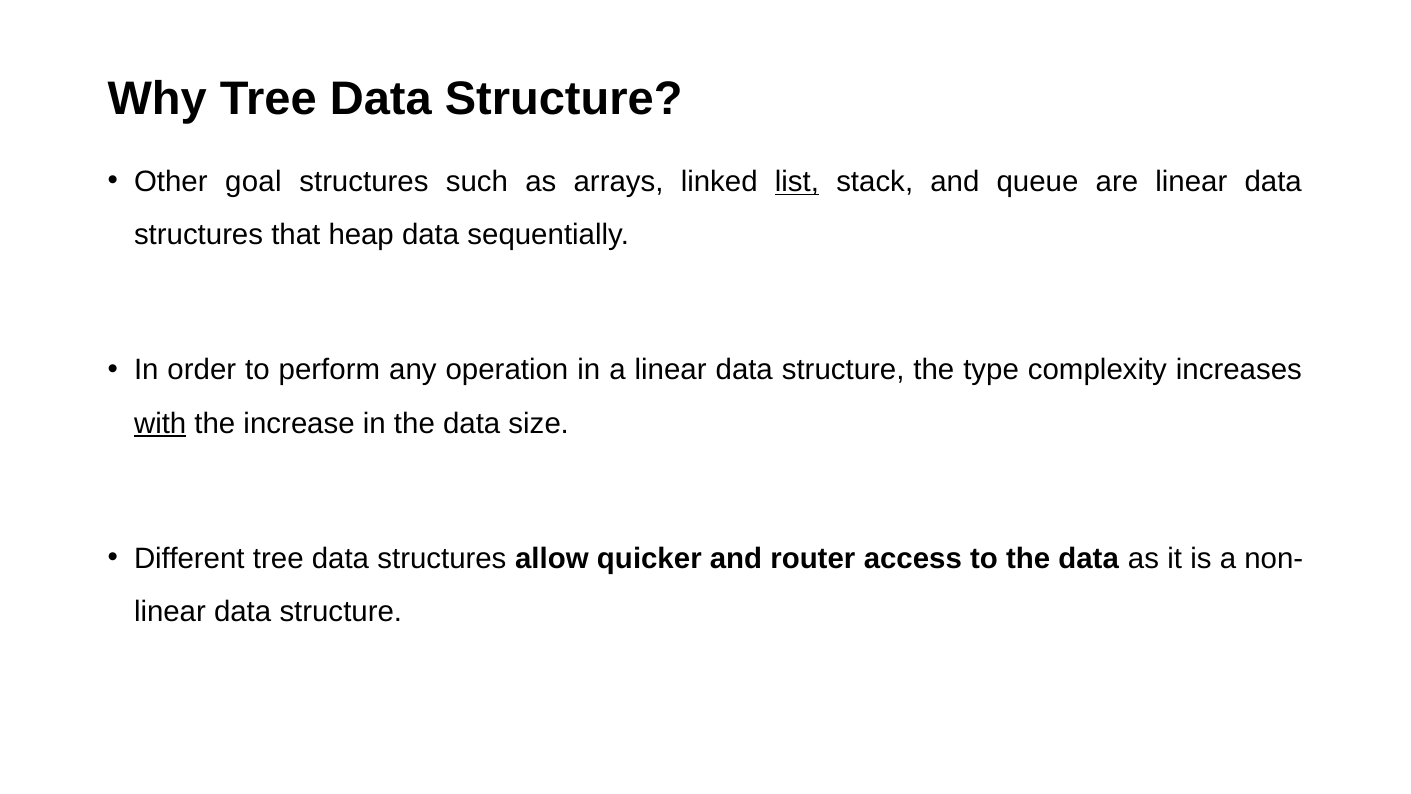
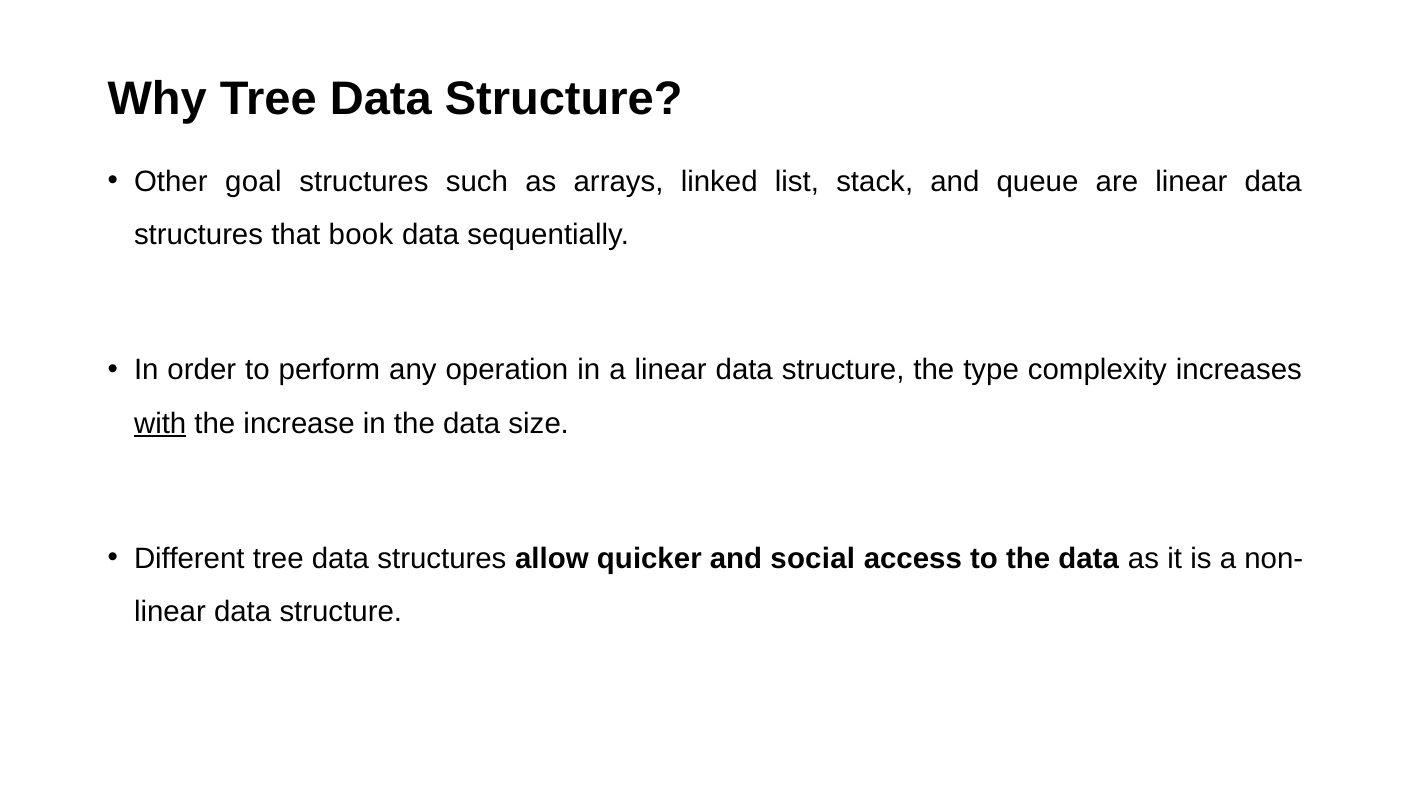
list underline: present -> none
heap: heap -> book
router: router -> social
